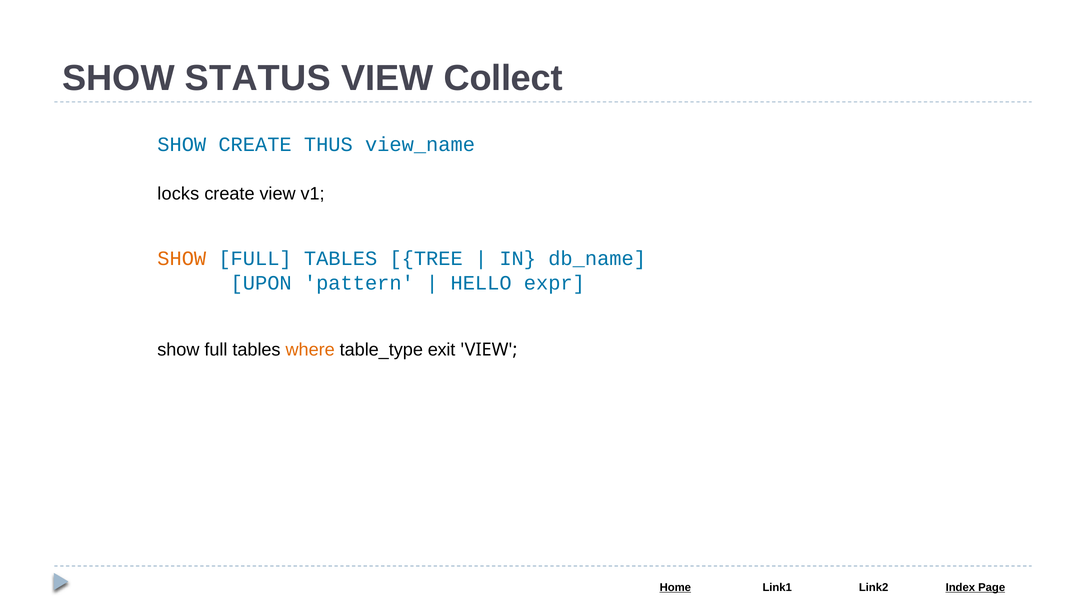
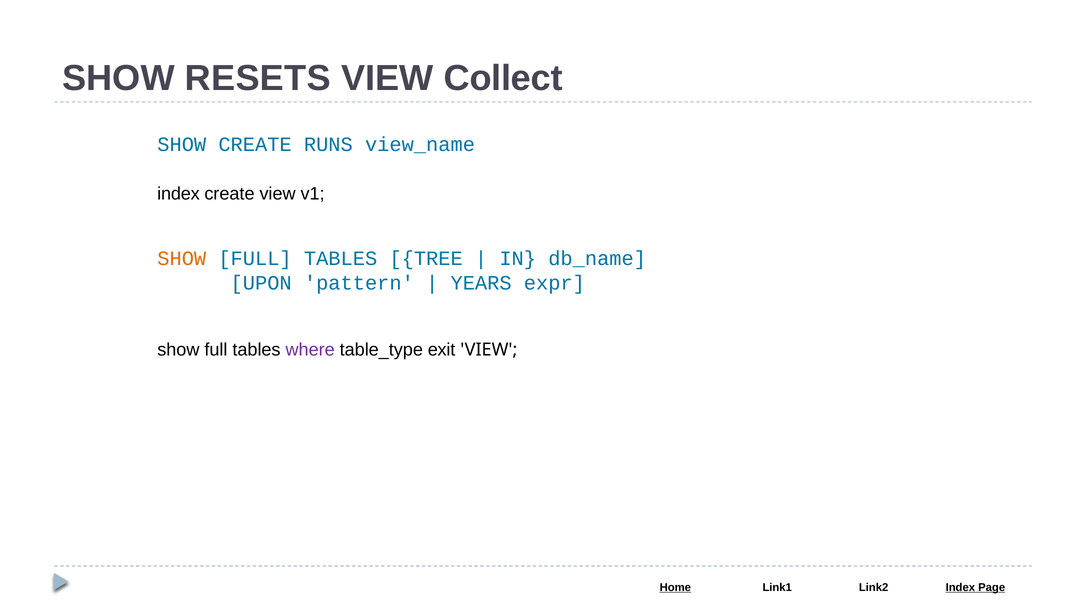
STATUS: STATUS -> RESETS
THUS: THUS -> RUNS
locks at (178, 194): locks -> index
HELLO: HELLO -> YEARS
where colour: orange -> purple
